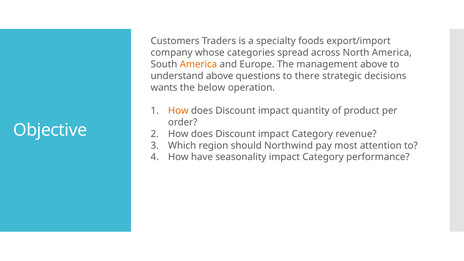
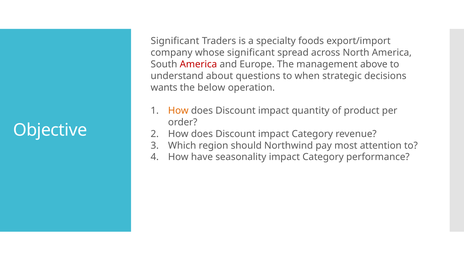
Customers at (175, 41): Customers -> Significant
whose categories: categories -> significant
America at (198, 64) colour: orange -> red
understand above: above -> about
there: there -> when
